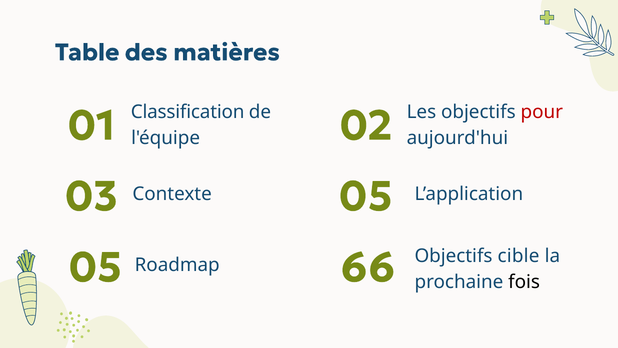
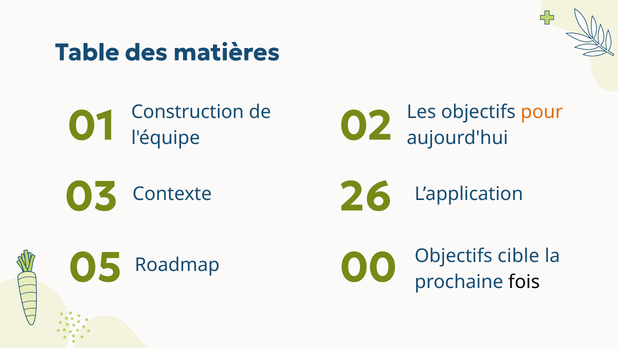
Classification: Classification -> Construction
pour colour: red -> orange
Contexte 05: 05 -> 26
66: 66 -> 00
